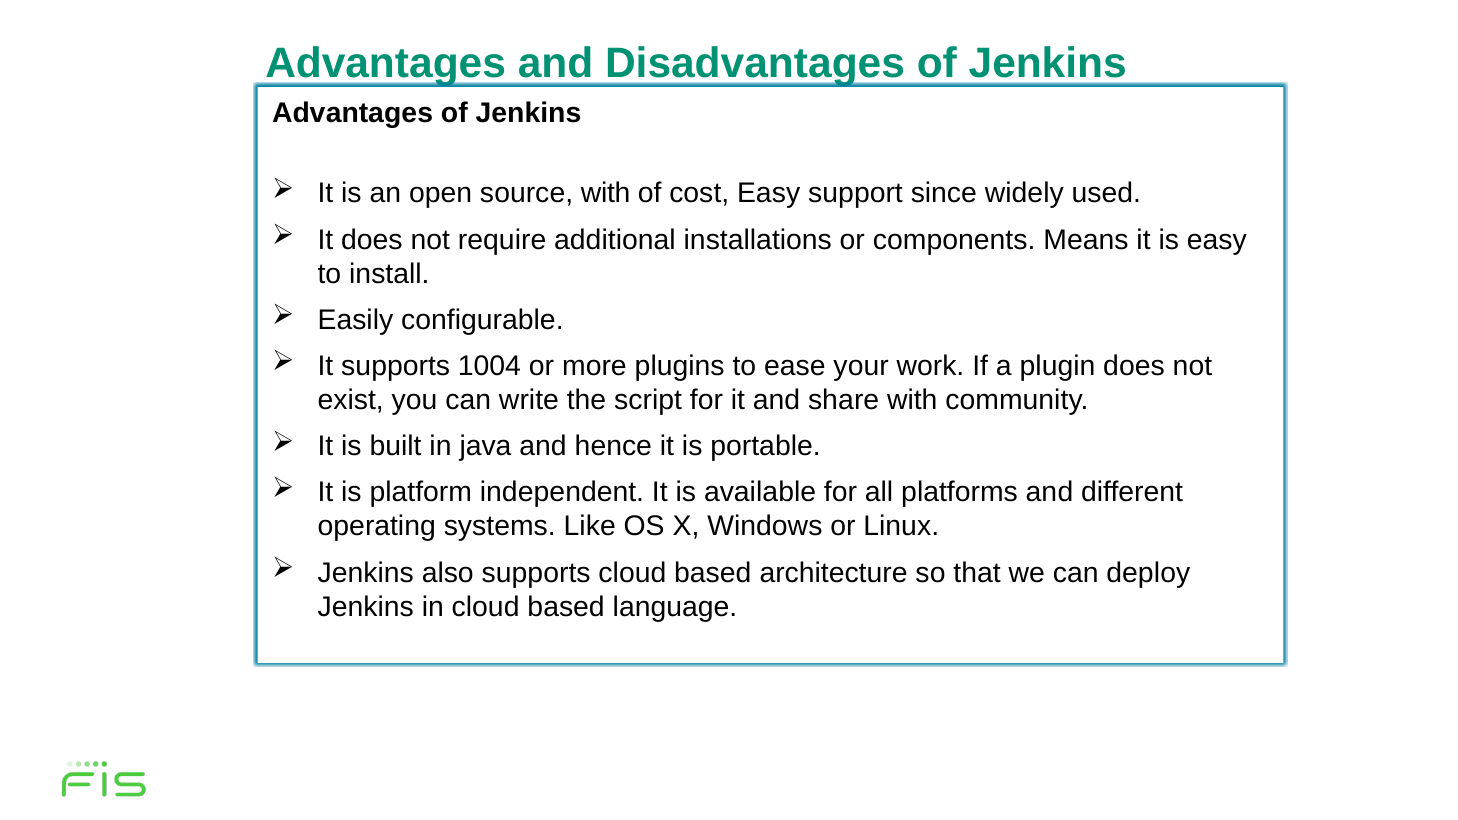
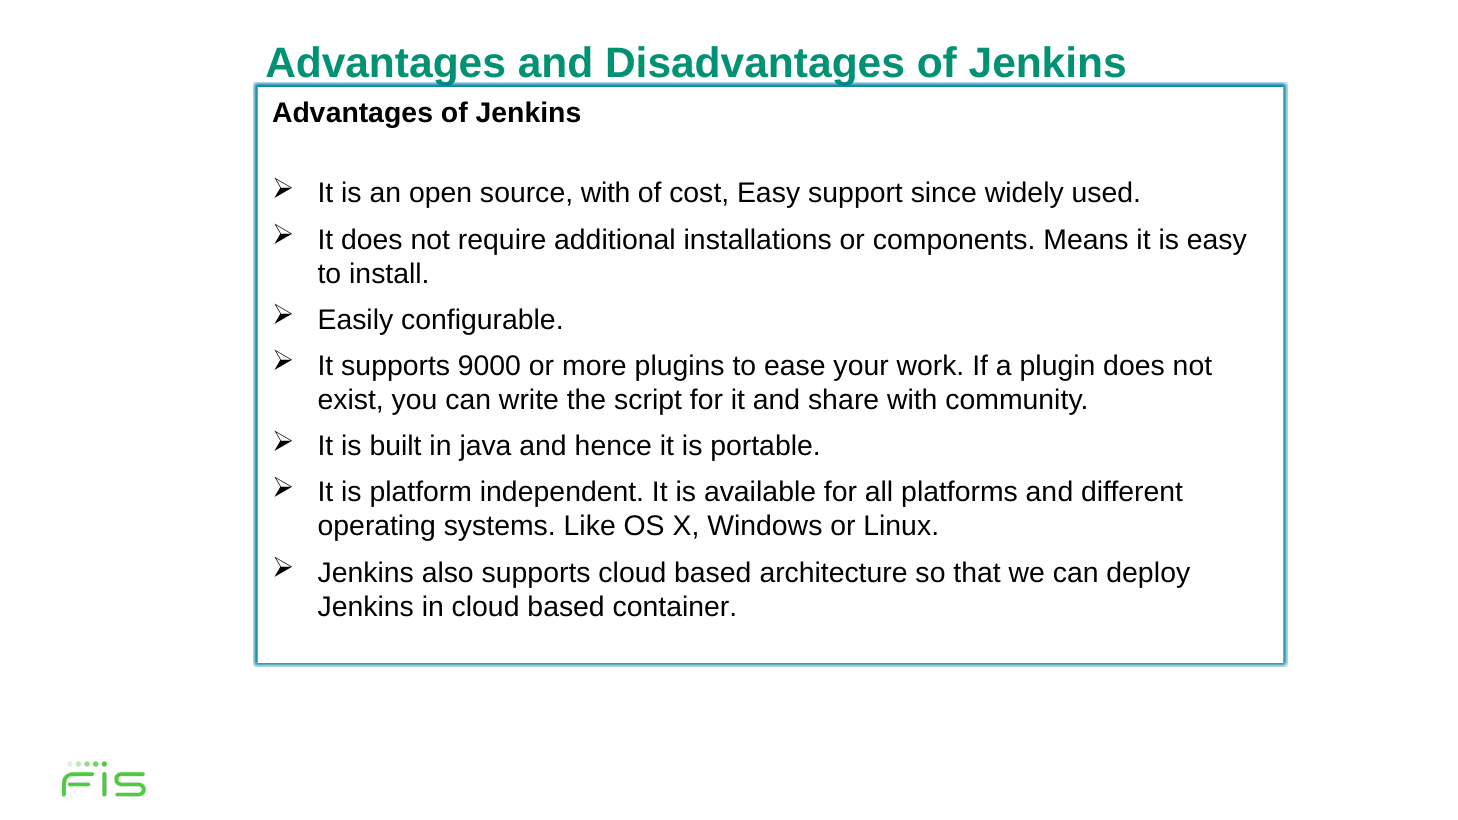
1004: 1004 -> 9000
language: language -> container
